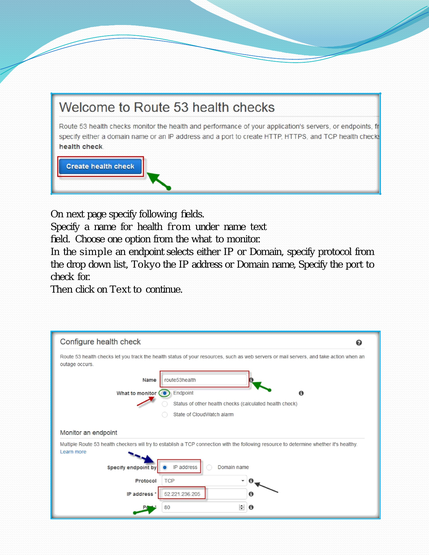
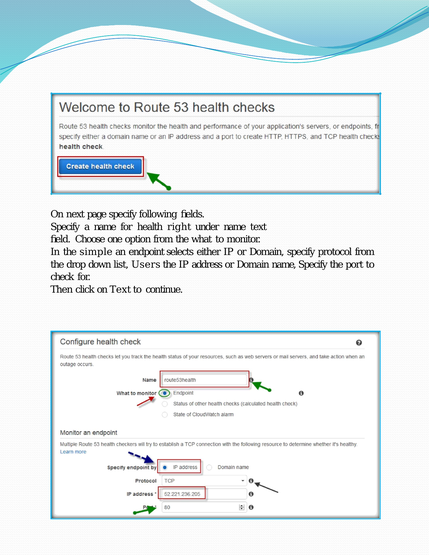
health from: from -> right
Tokyo: Tokyo -> Users
